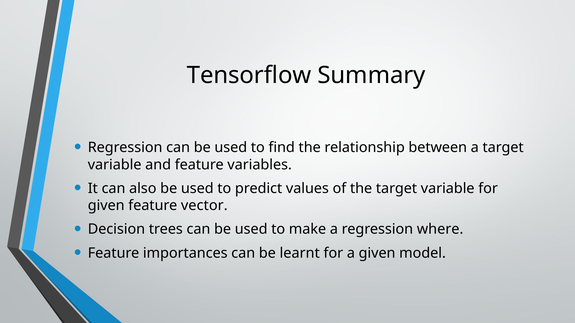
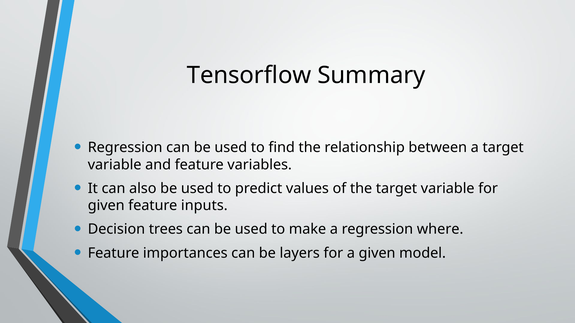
vector: vector -> inputs
learnt: learnt -> layers
